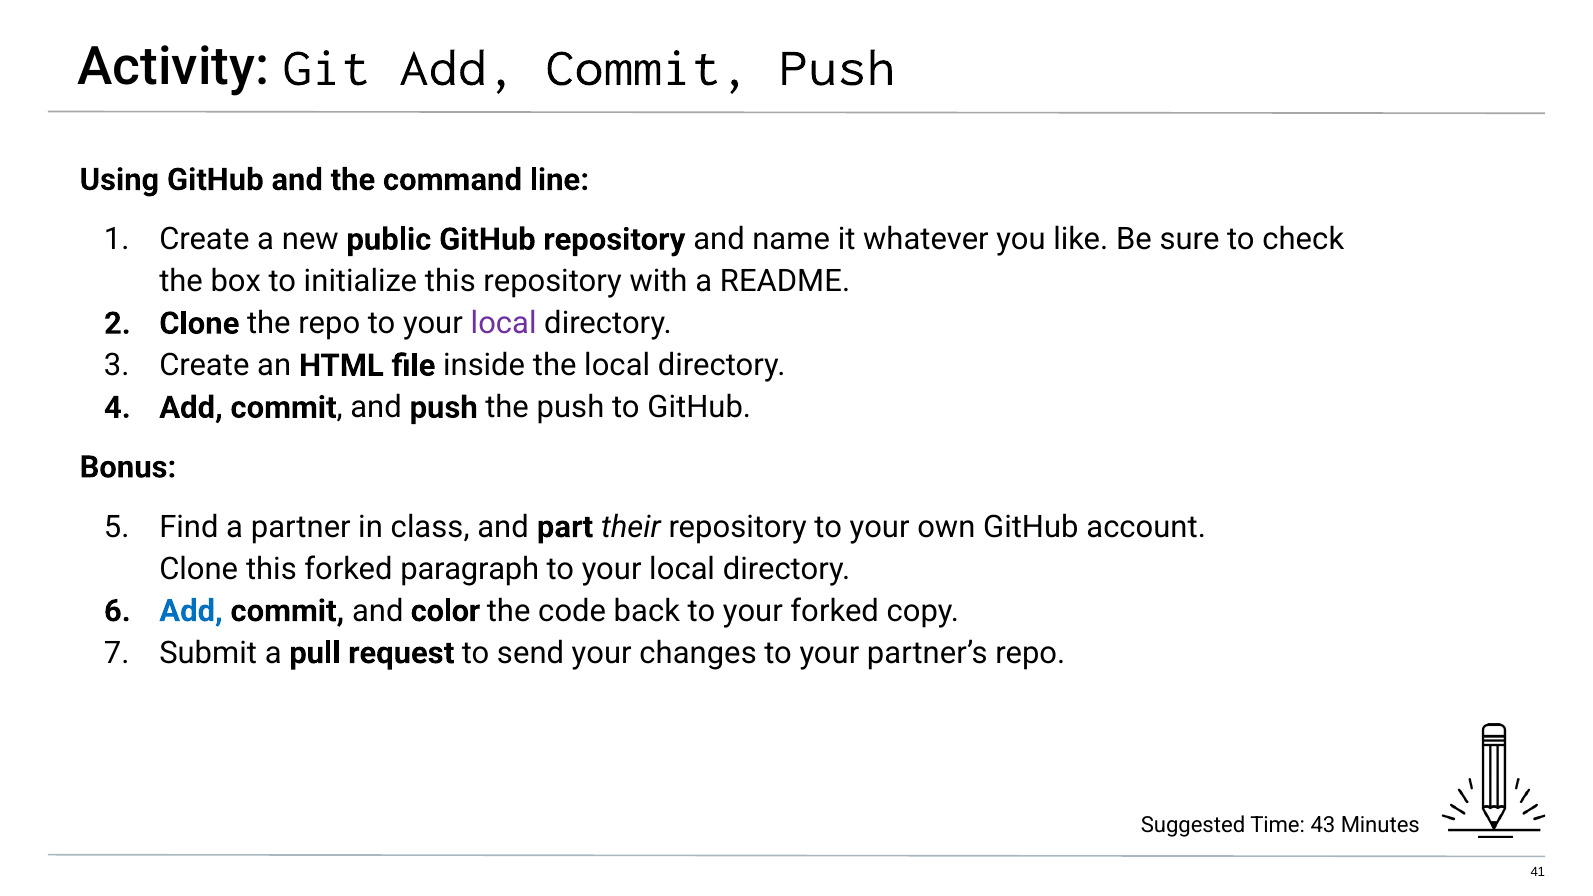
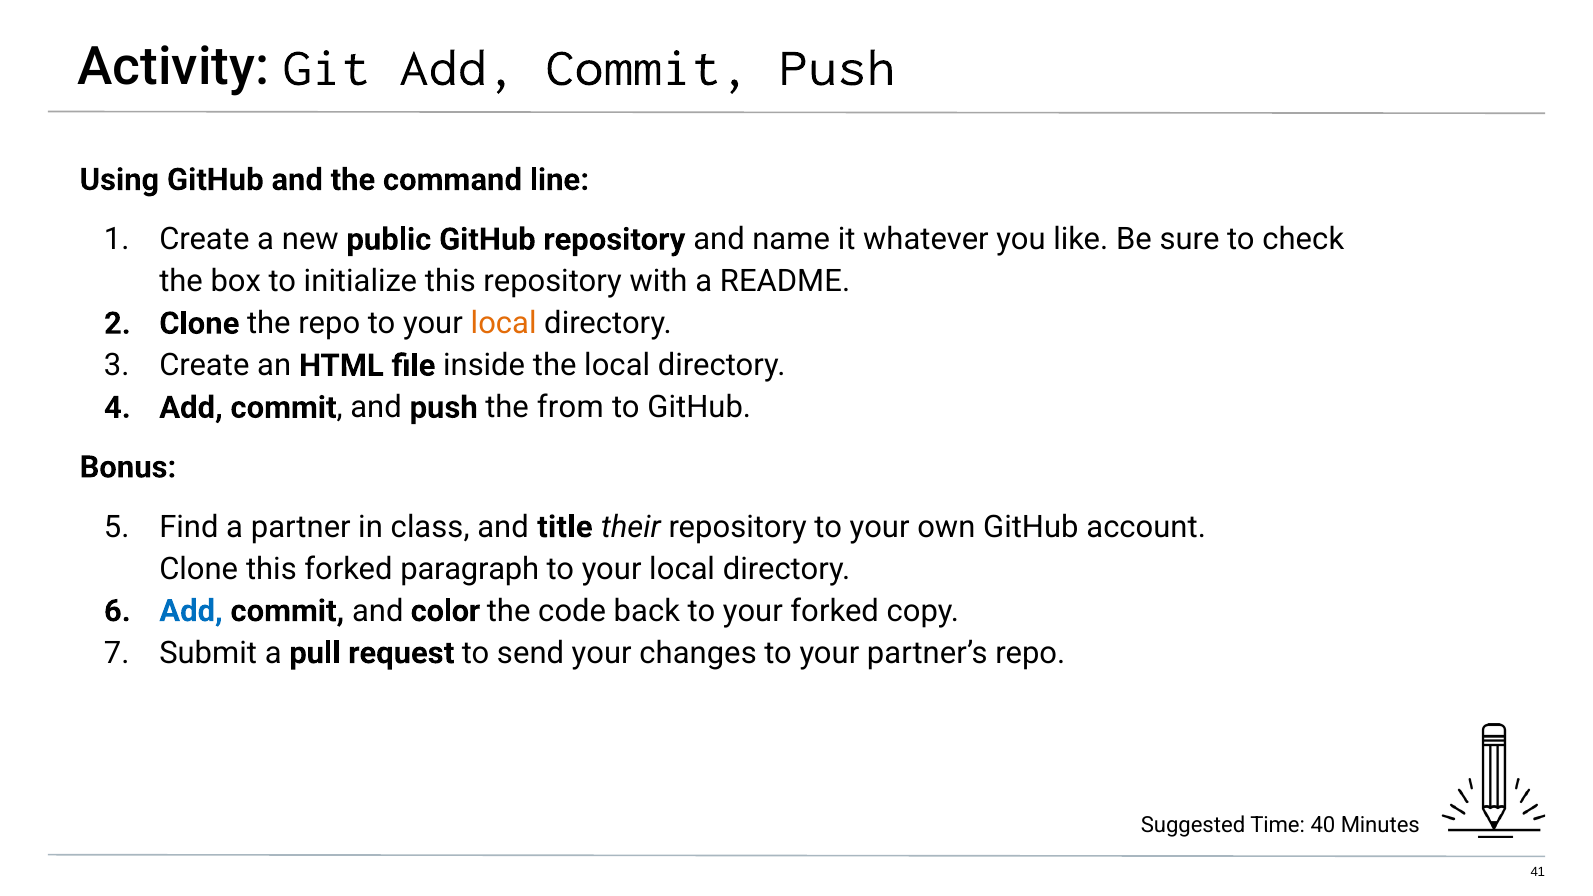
local at (504, 324) colour: purple -> orange
the push: push -> from
part: part -> title
43: 43 -> 40
